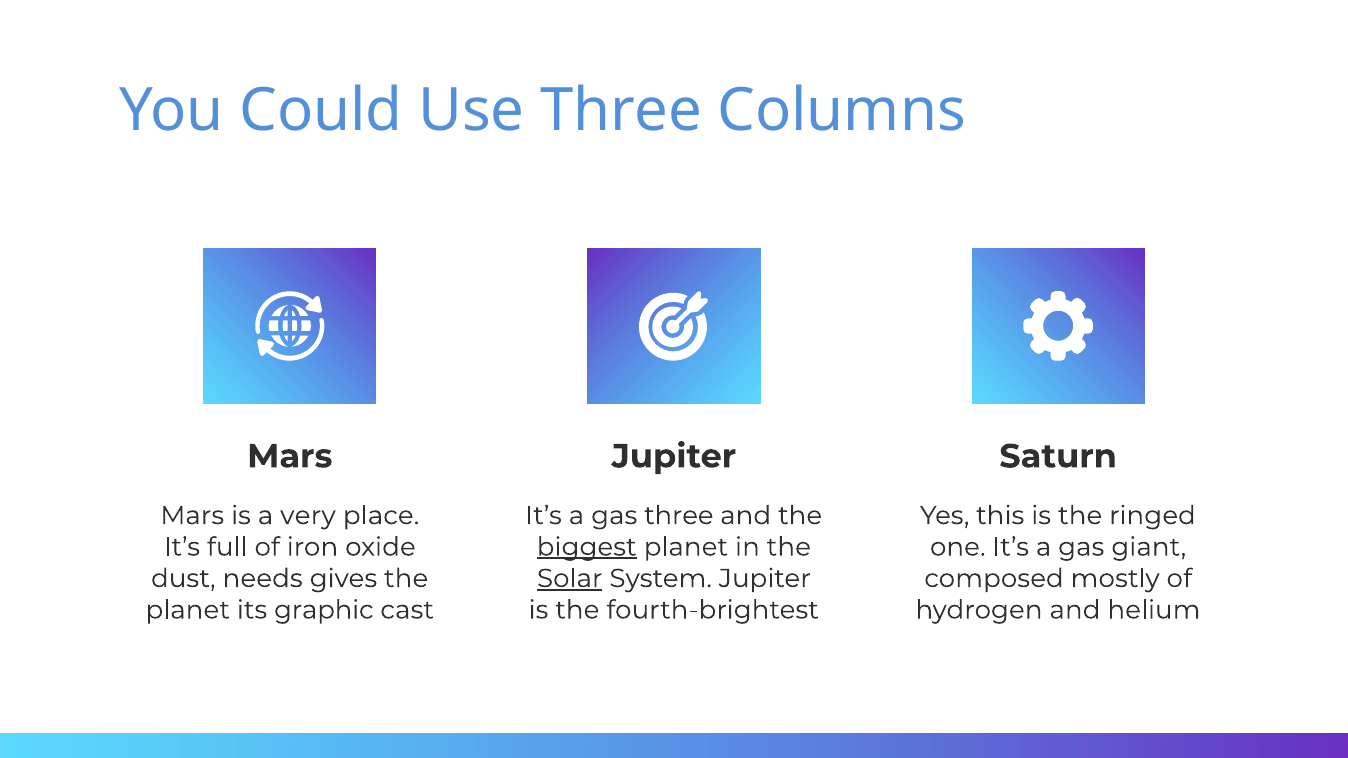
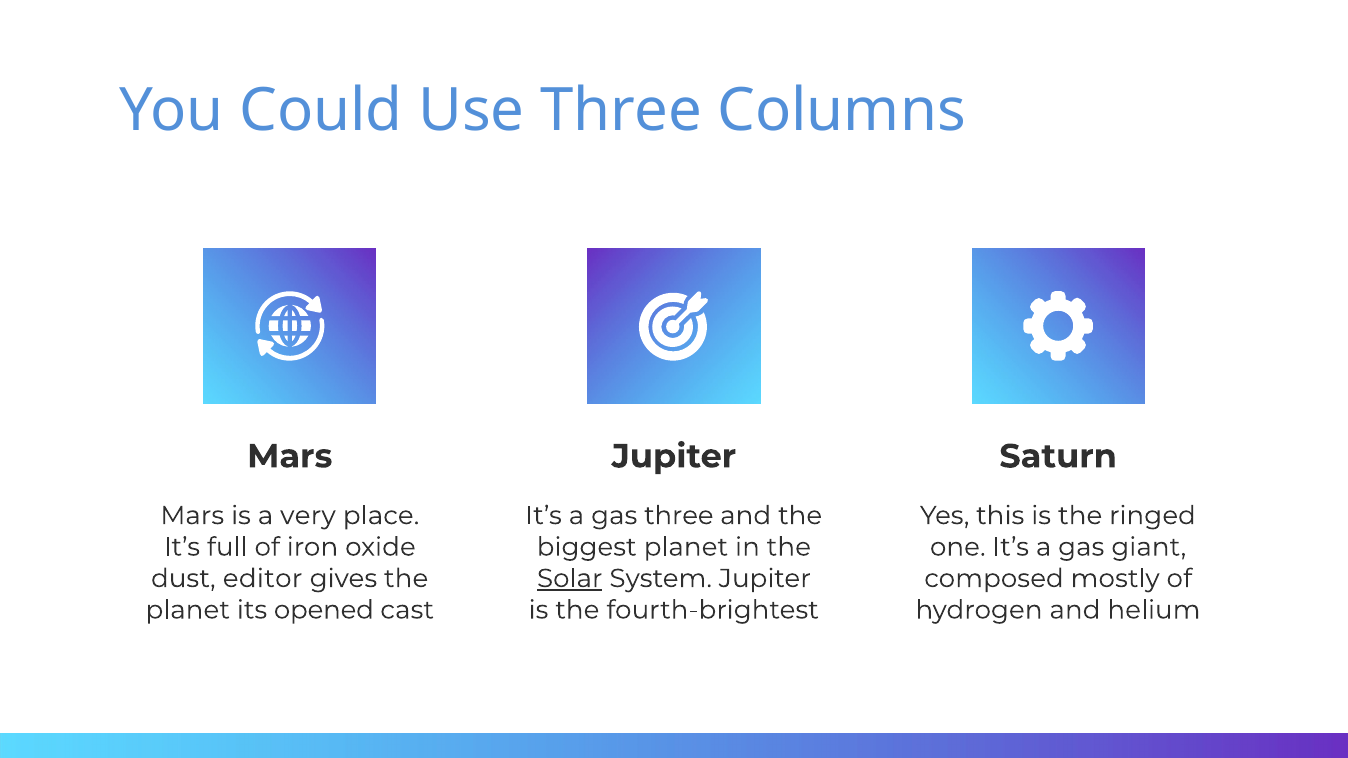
biggest underline: present -> none
needs: needs -> editor
graphic: graphic -> opened
